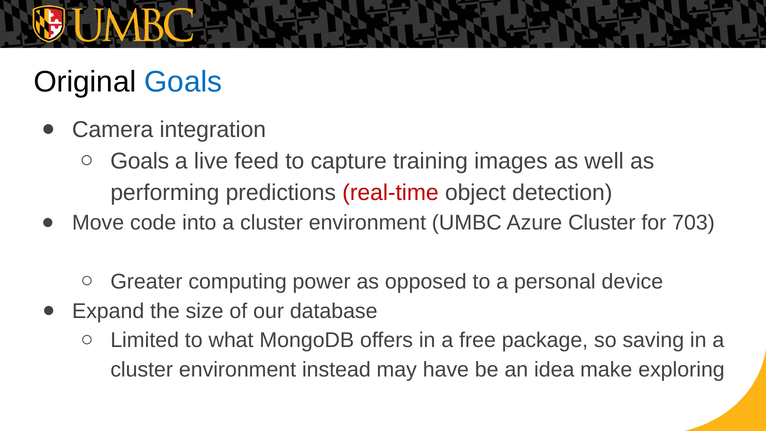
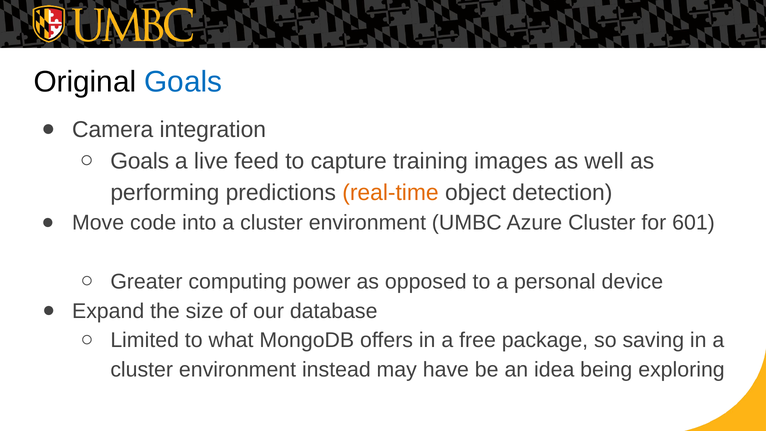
real-time colour: red -> orange
703: 703 -> 601
make: make -> being
